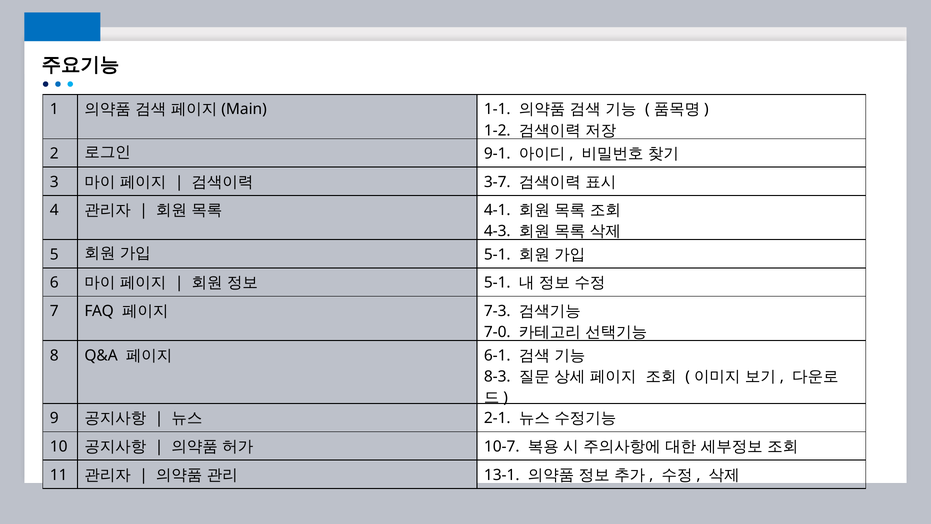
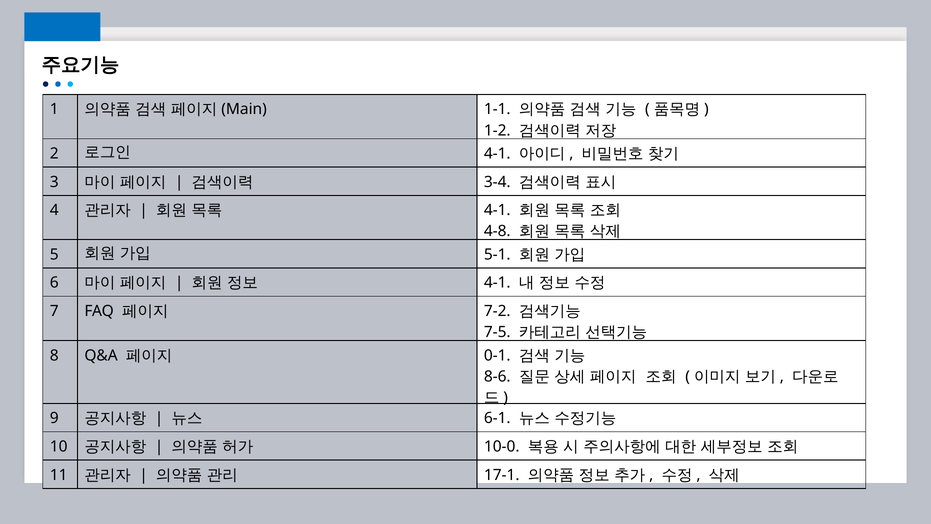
9-1 at (497, 154): 9-1 -> 4-1
3-7: 3-7 -> 3-4
4-3: 4-3 -> 4-8
5-1 at (497, 283): 5-1 -> 4-1
7-3: 7-3 -> 7-2
7-0: 7-0 -> 7-5
6-1: 6-1 -> 0-1
8-3: 8-3 -> 8-6
2-1: 2-1 -> 6-1
10-7: 10-7 -> 10-0
13-1: 13-1 -> 17-1
